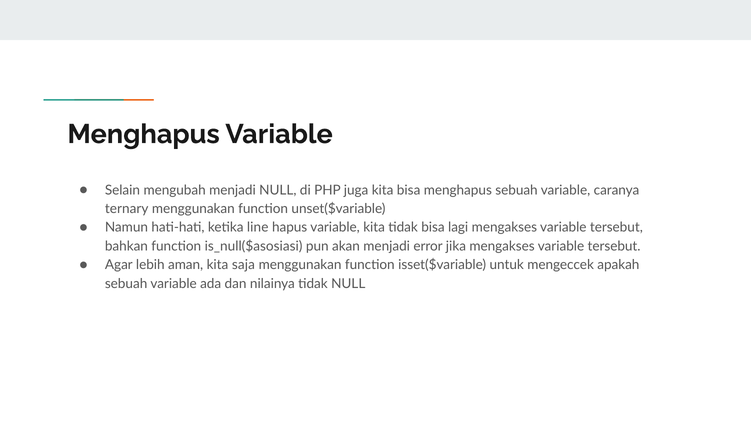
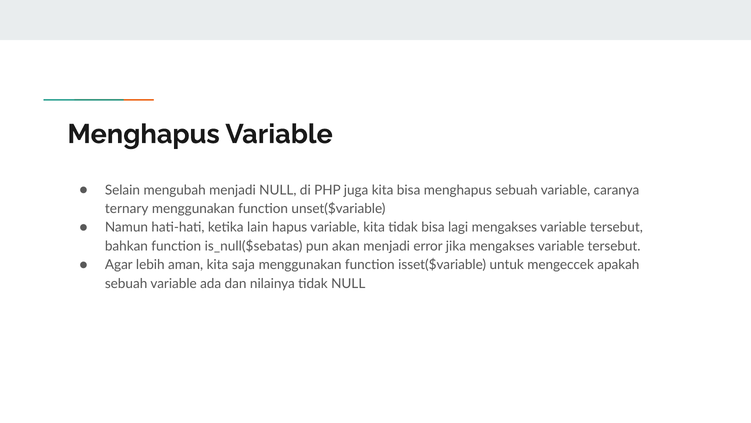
line: line -> lain
is_null($asosiasi: is_null($asosiasi -> is_null($sebatas
